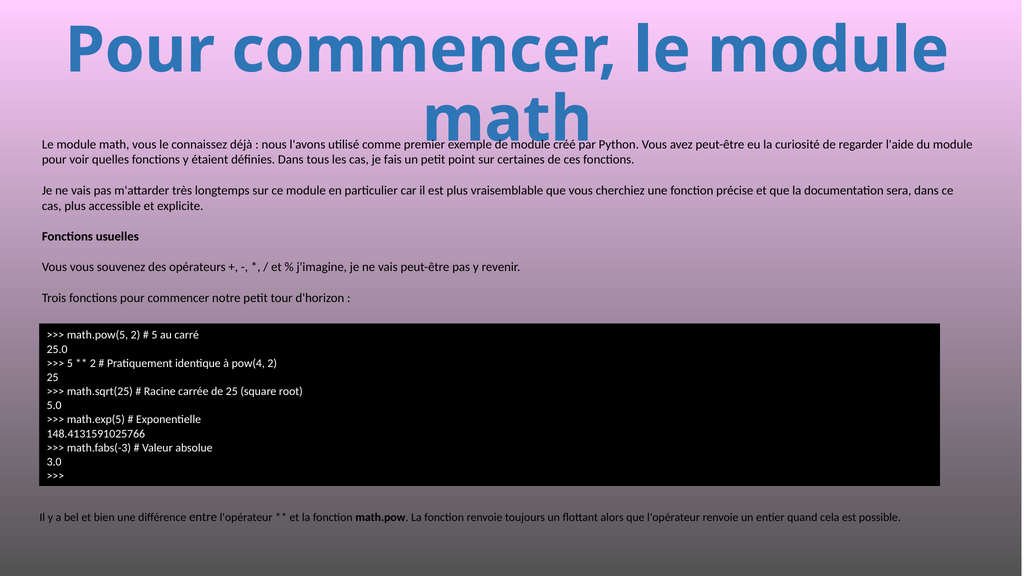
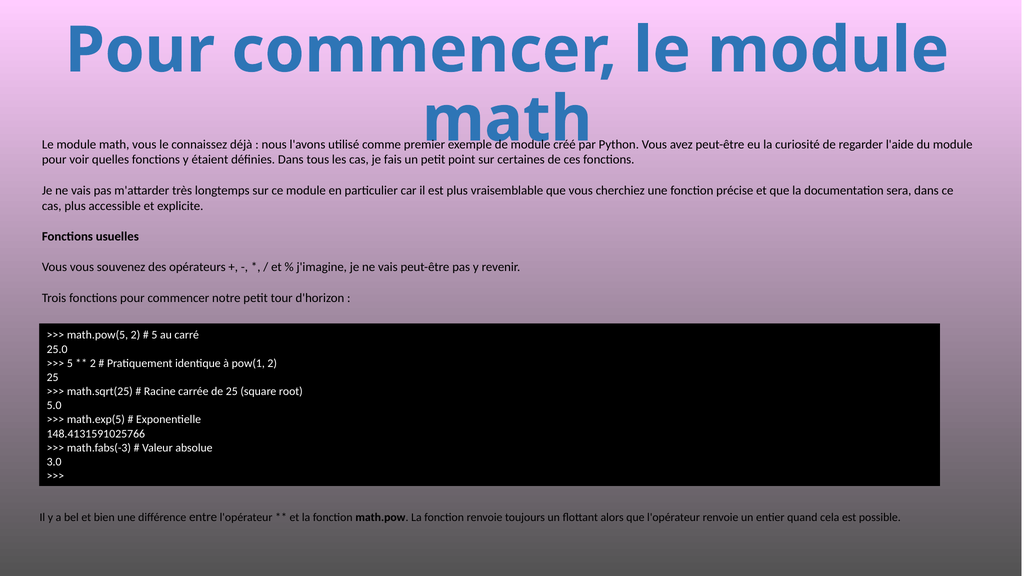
pow(4: pow(4 -> pow(1
